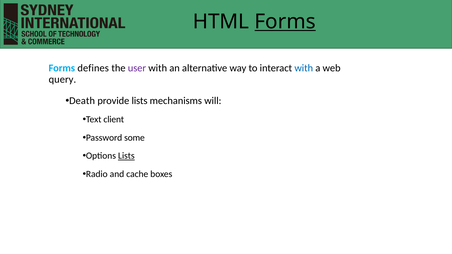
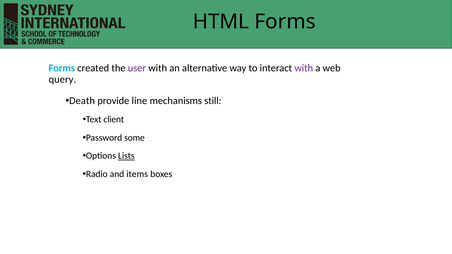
Forms at (285, 22) underline: present -> none
defines: defines -> created
with at (304, 68) colour: blue -> purple
provide lists: lists -> line
will: will -> still
cache: cache -> items
